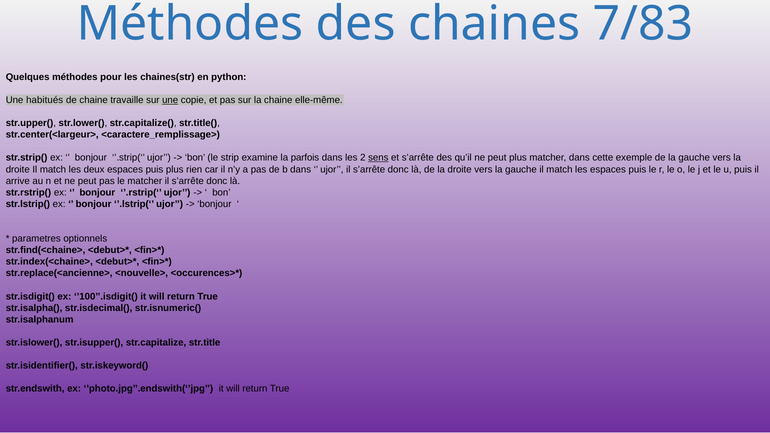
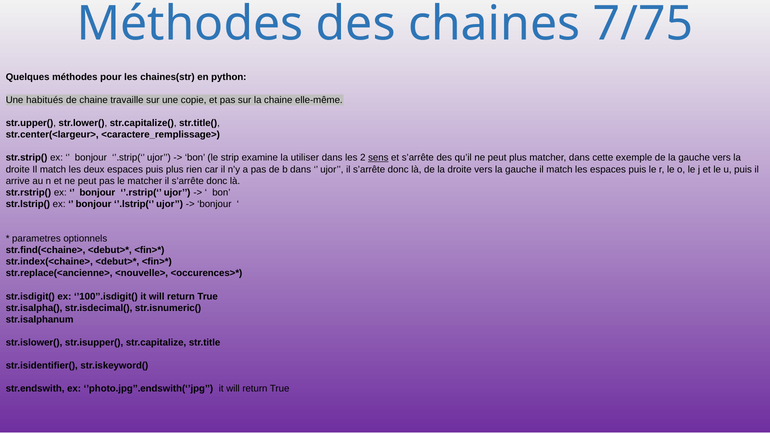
7/83: 7/83 -> 7/75
une at (170, 100) underline: present -> none
parfois: parfois -> utiliser
